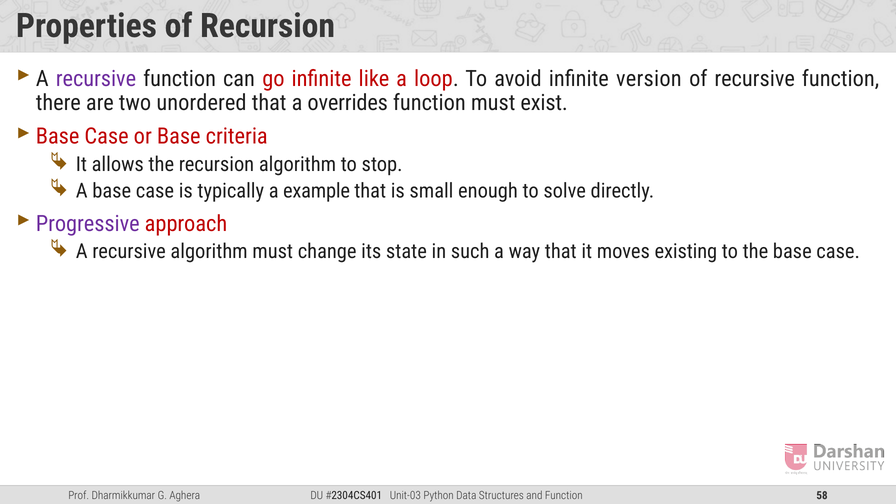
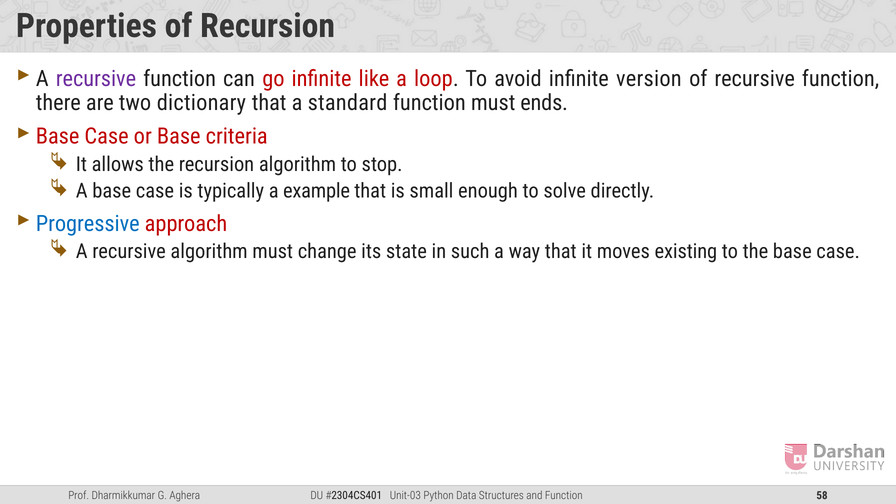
unordered: unordered -> dictionary
overrides: overrides -> standard
exist: exist -> ends
Progressive colour: purple -> blue
